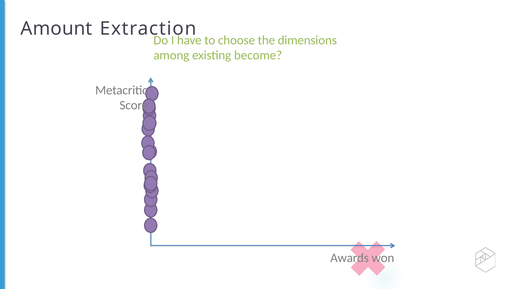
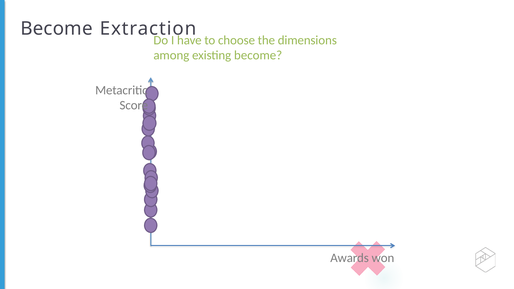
Amount at (56, 29): Amount -> Become
